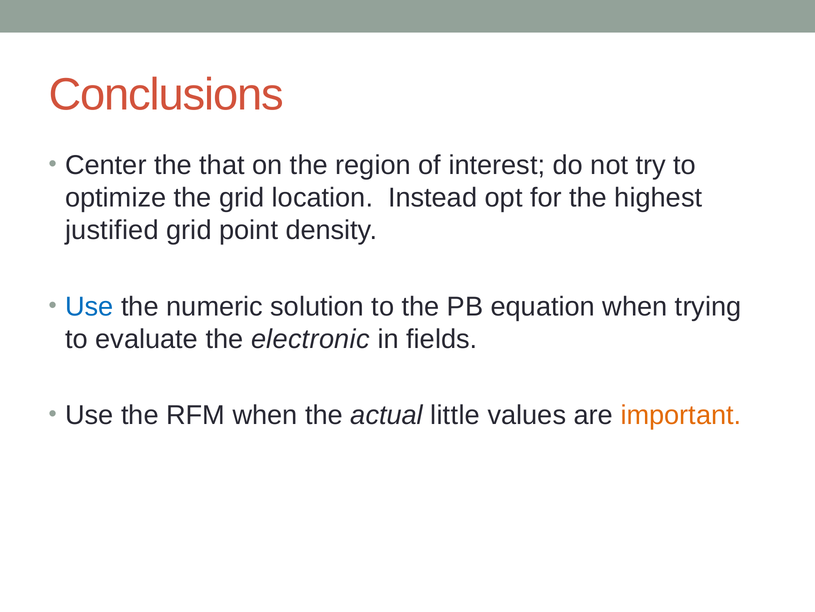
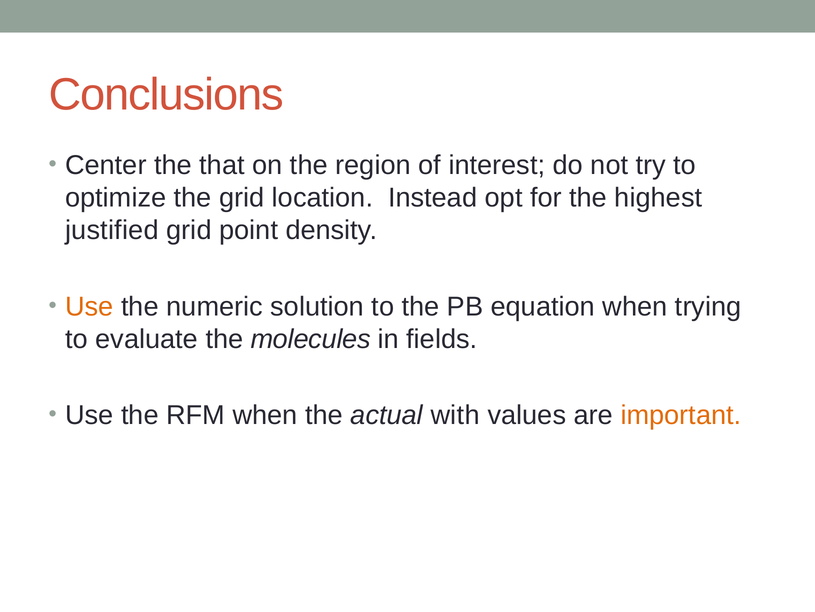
Use at (89, 306) colour: blue -> orange
electronic: electronic -> molecules
little: little -> with
